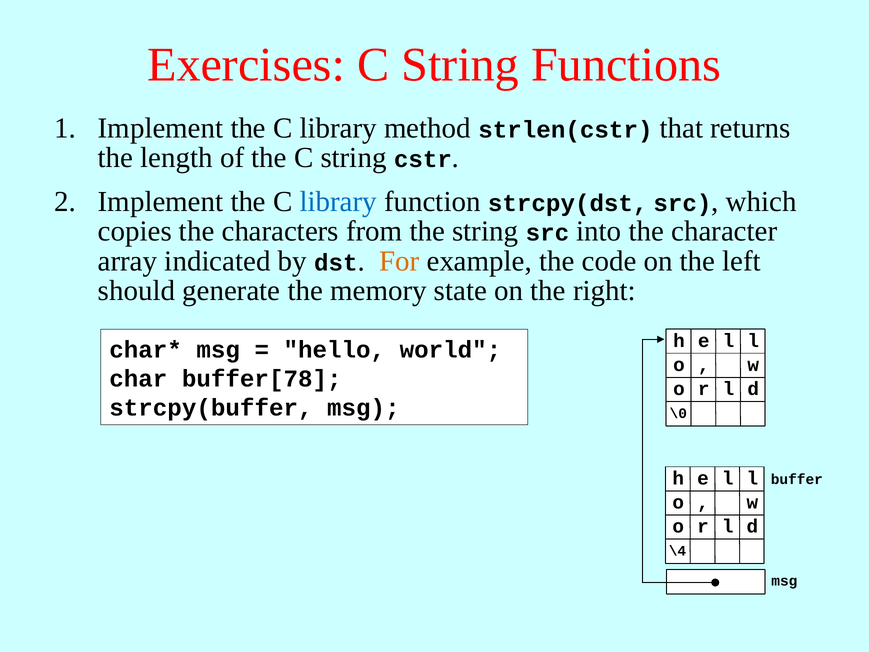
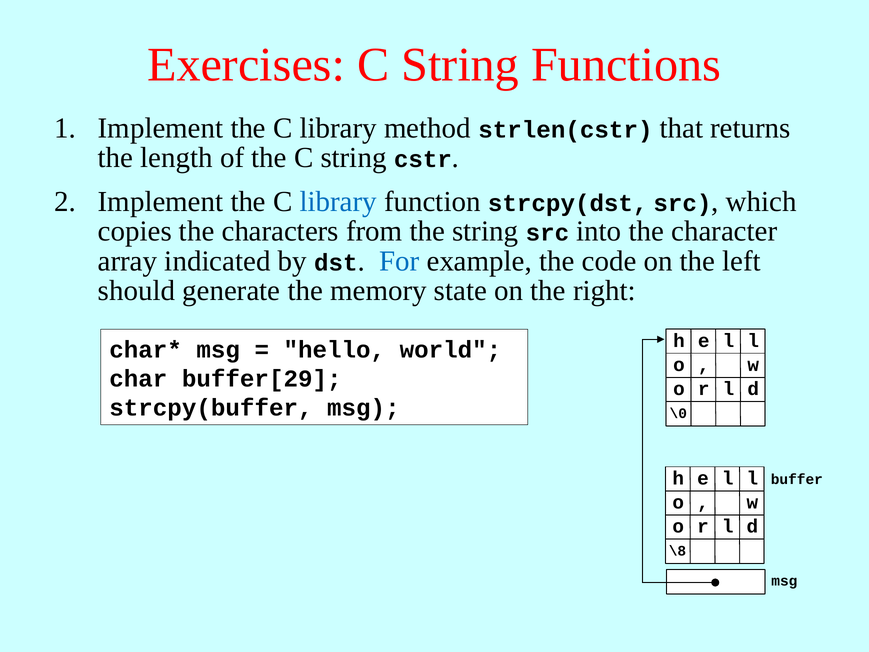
For colour: orange -> blue
buffer[78: buffer[78 -> buffer[29
\4: \4 -> \8
